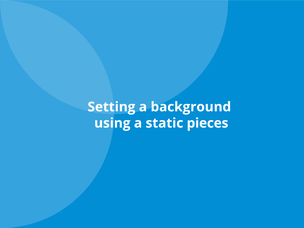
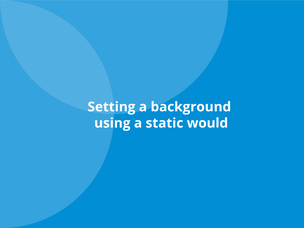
pieces: pieces -> would
